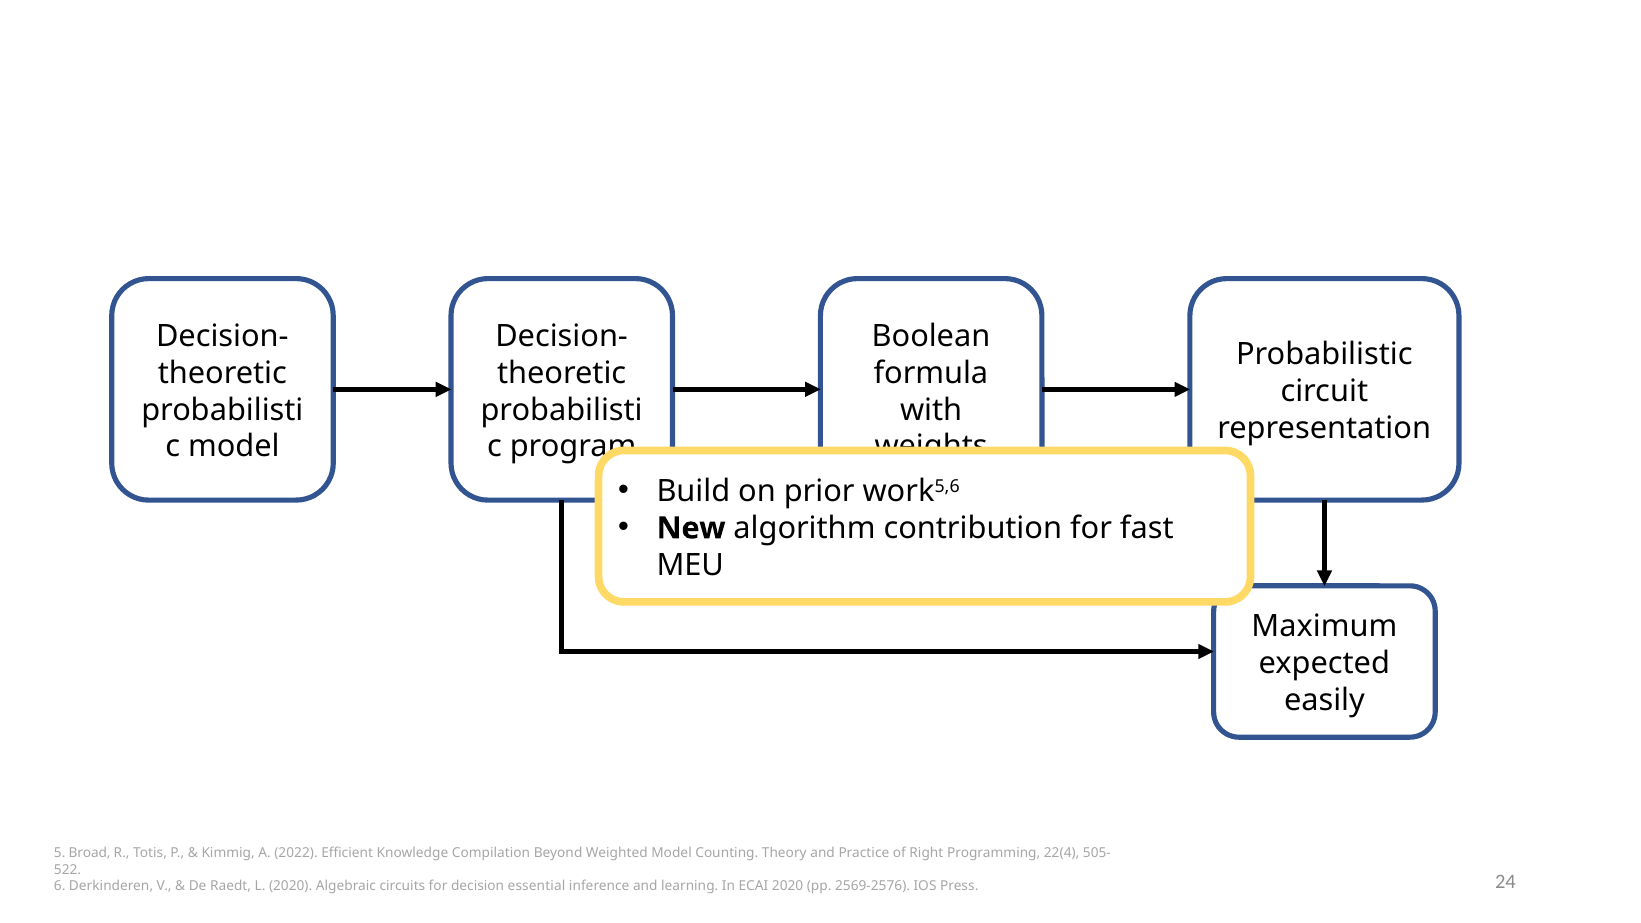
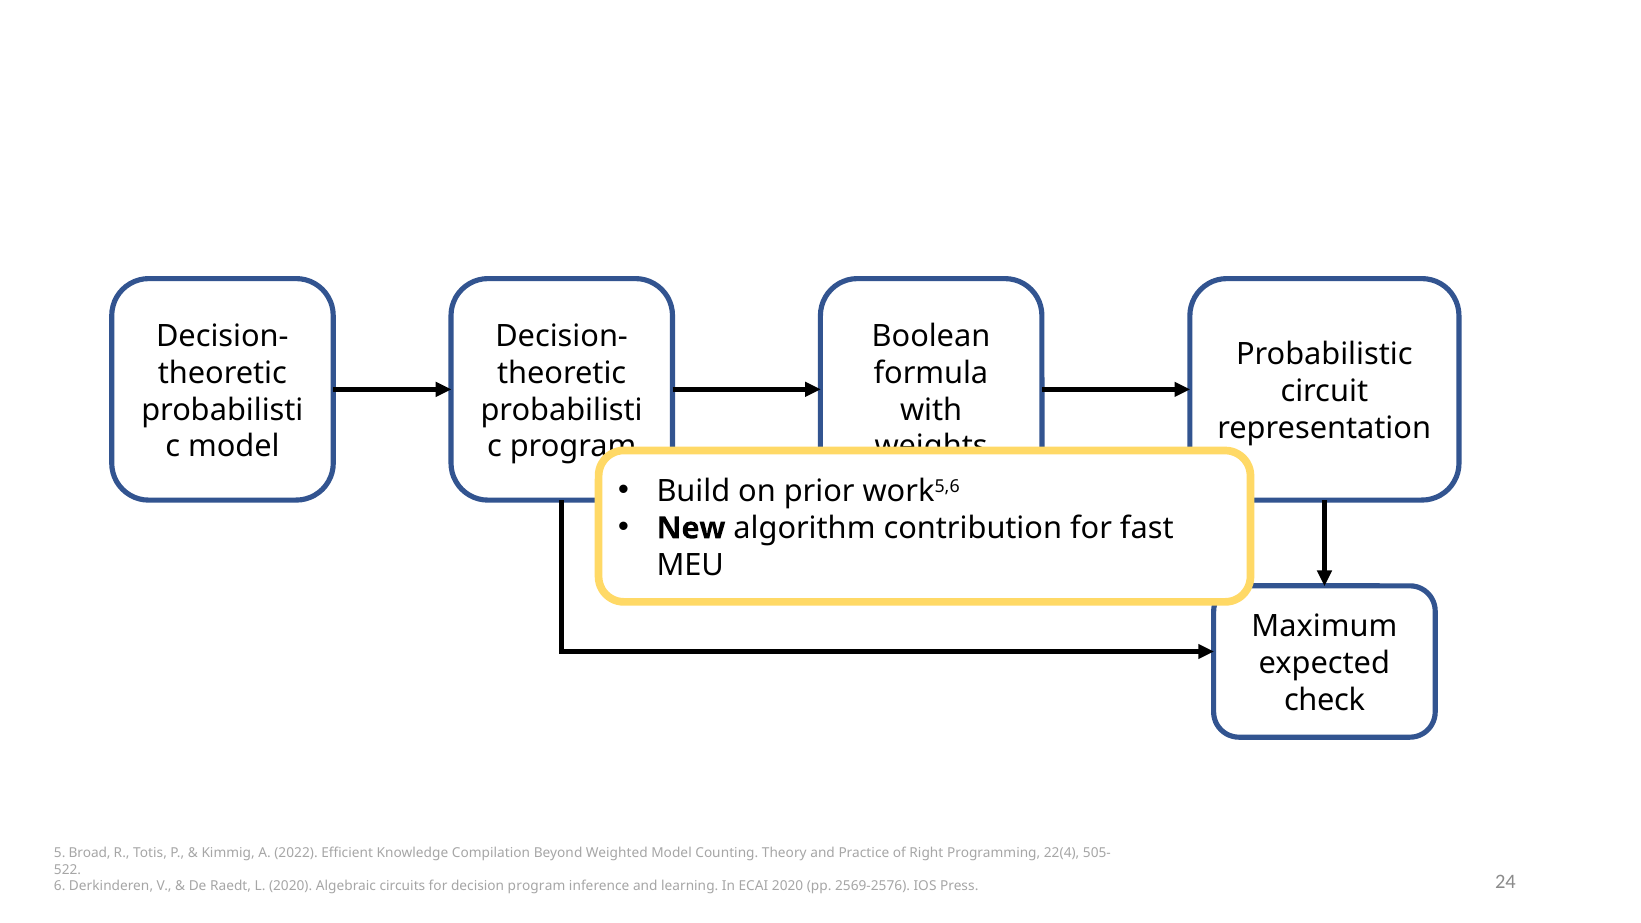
easily: easily -> check
decision essential: essential -> program
